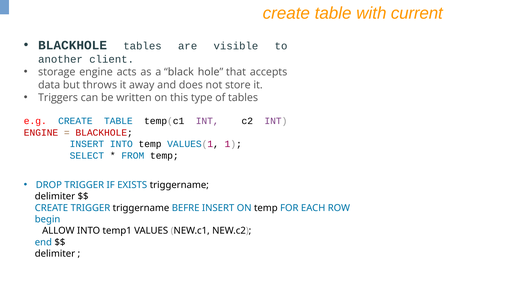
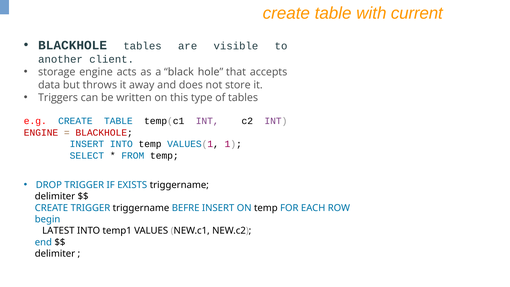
ALLOW: ALLOW -> LATEST
